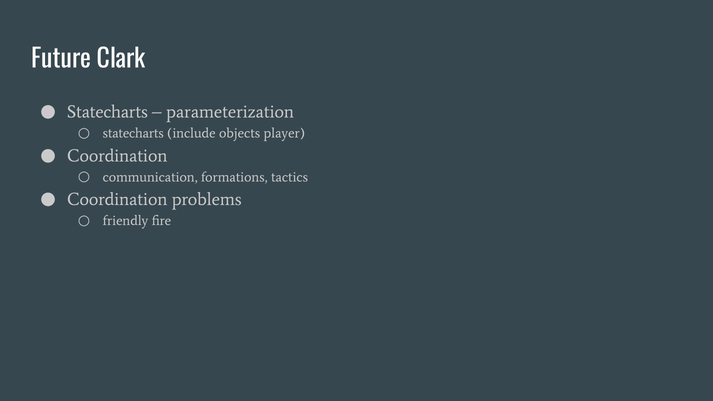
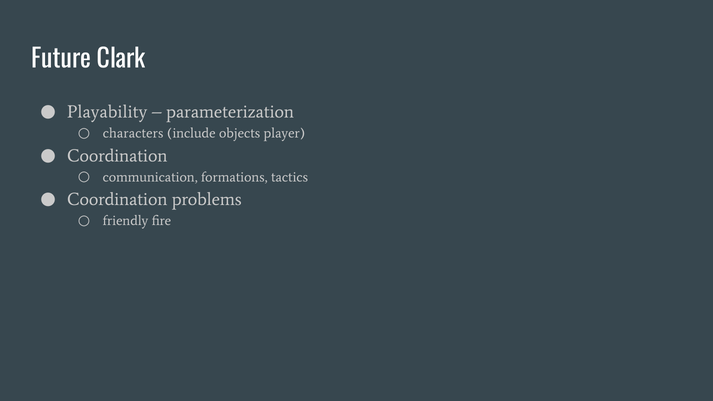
Statecharts at (107, 112): Statecharts -> Playability
statecharts at (133, 133): statecharts -> characters
